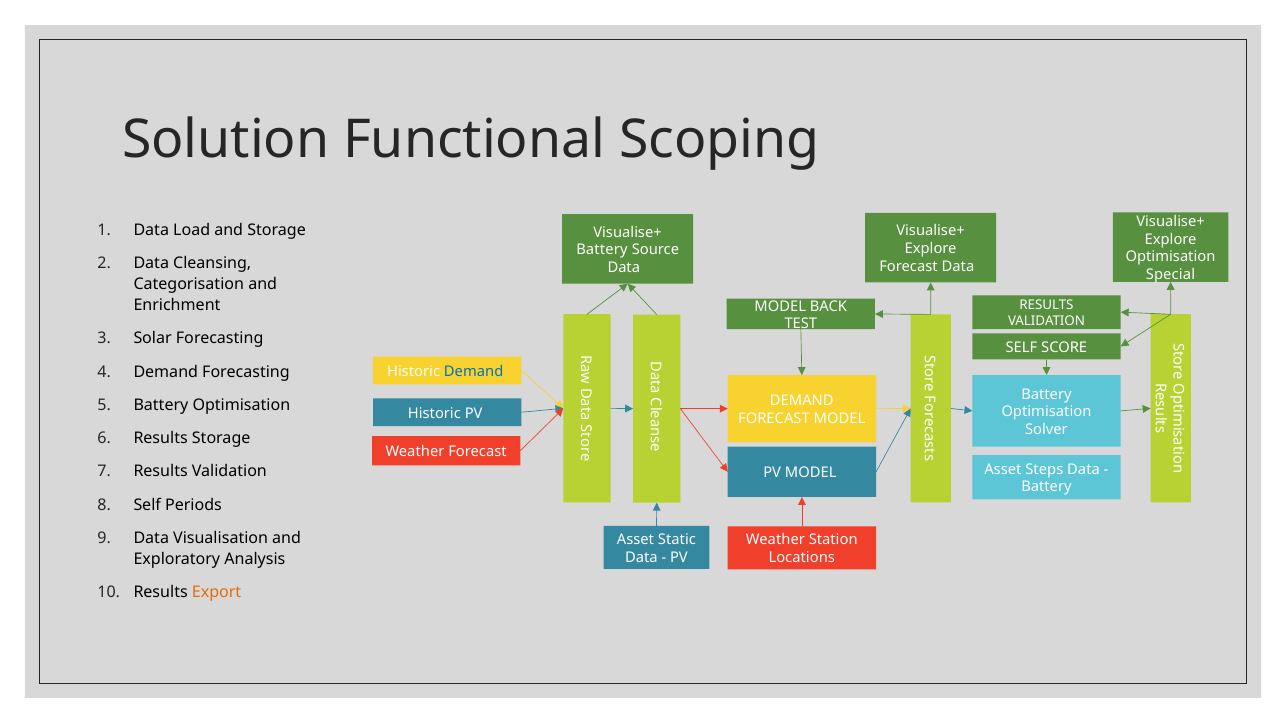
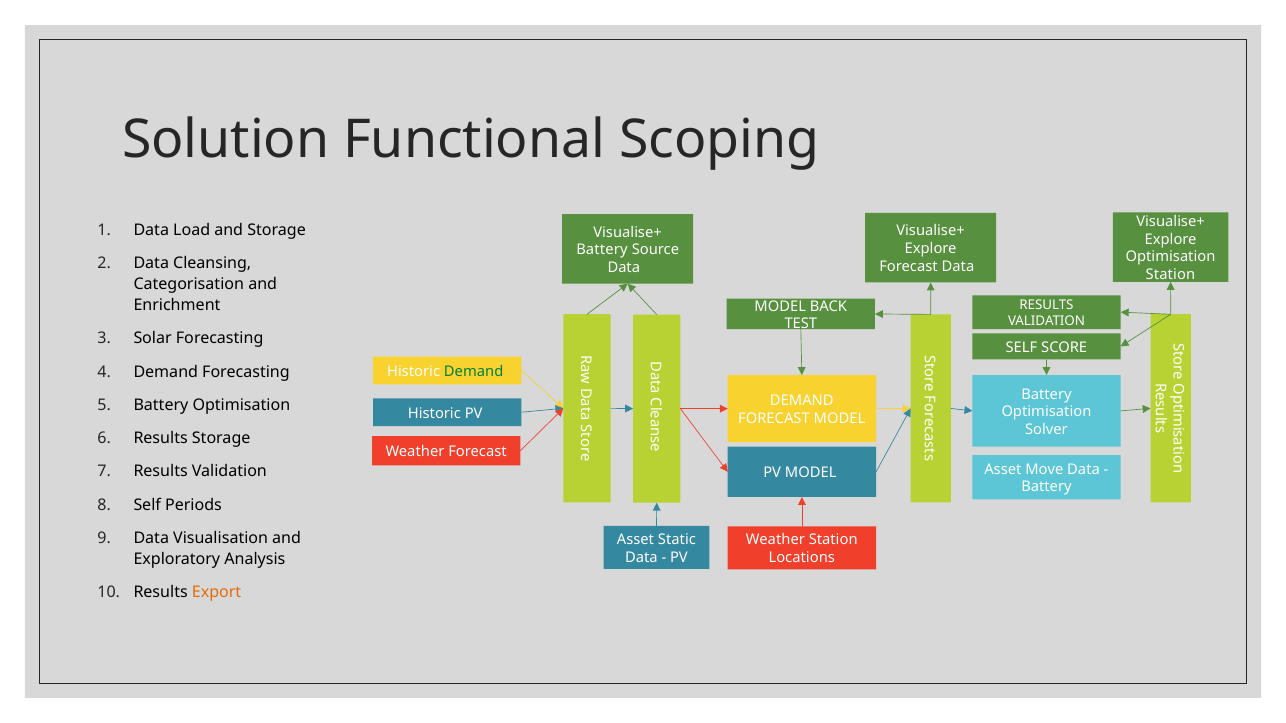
Special at (1170, 275): Special -> Station
Demand at (474, 372) colour: blue -> green
Steps: Steps -> Move
